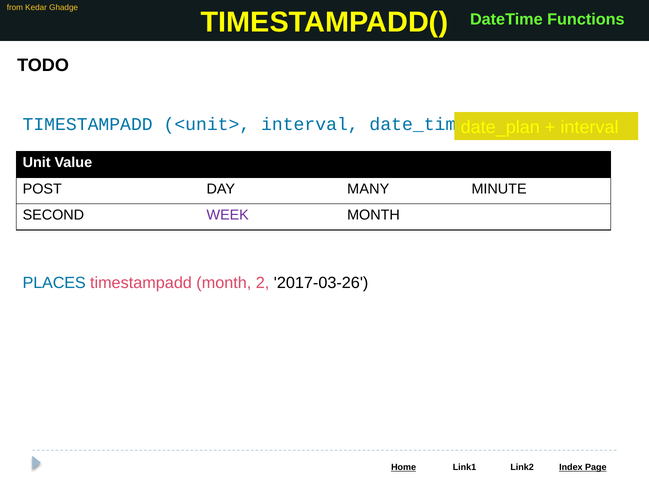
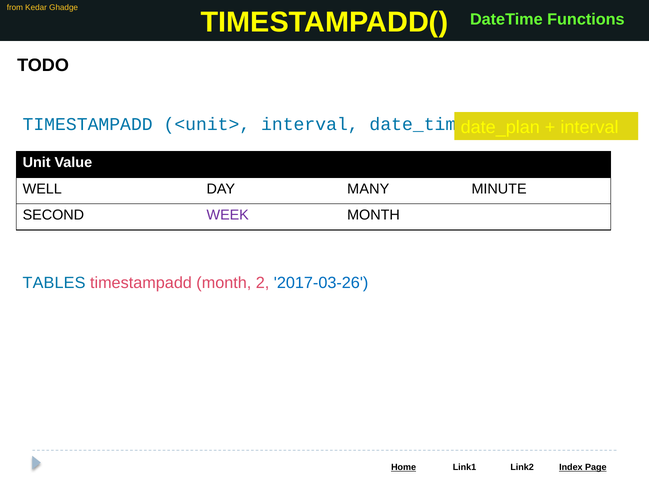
POST: POST -> WELL
PLACES: PLACES -> TABLES
2017-03-26 colour: black -> blue
